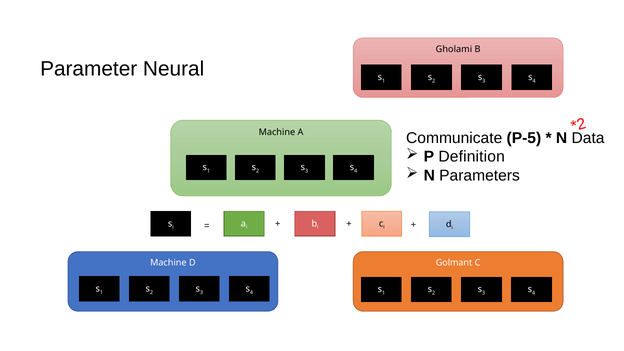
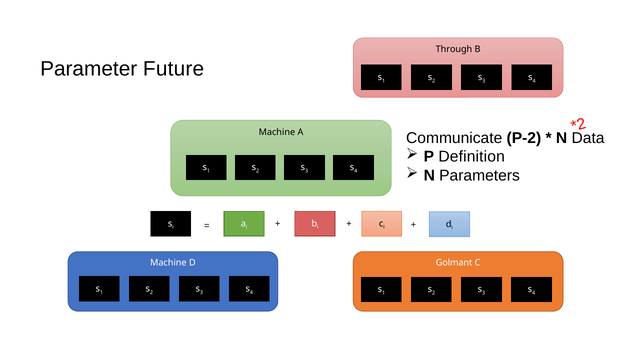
Gholami: Gholami -> Through
Neural: Neural -> Future
P-5: P-5 -> P-2
